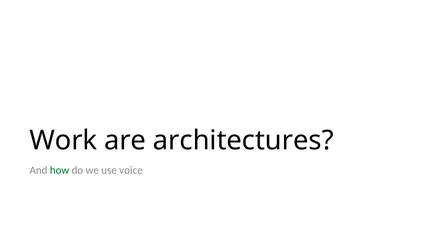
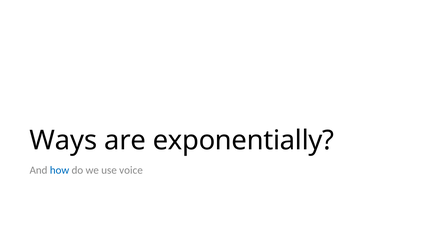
Work: Work -> Ways
architectures: architectures -> exponentially
how colour: green -> blue
